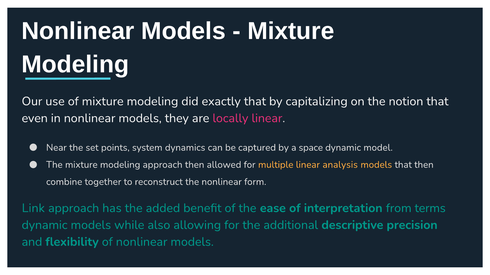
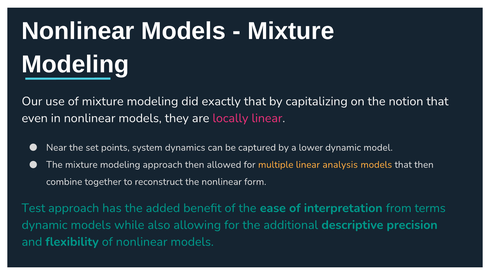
space: space -> lower
Link: Link -> Test
